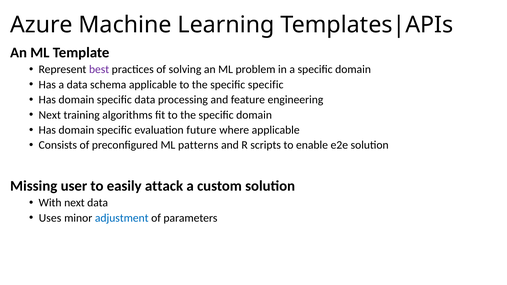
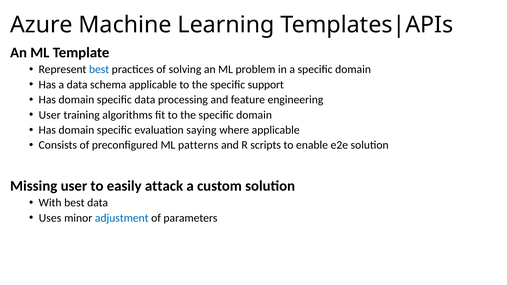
best at (99, 69) colour: purple -> blue
specific specific: specific -> support
Next at (50, 115): Next -> User
future: future -> saying
With next: next -> best
